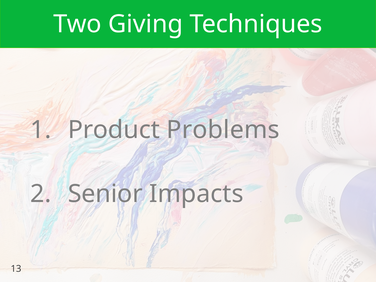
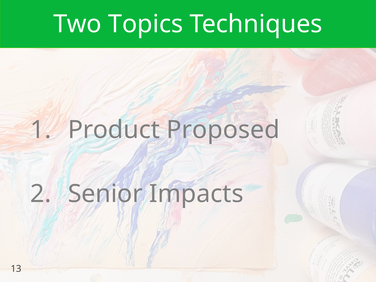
Giving: Giving -> Topics
Problems: Problems -> Proposed
